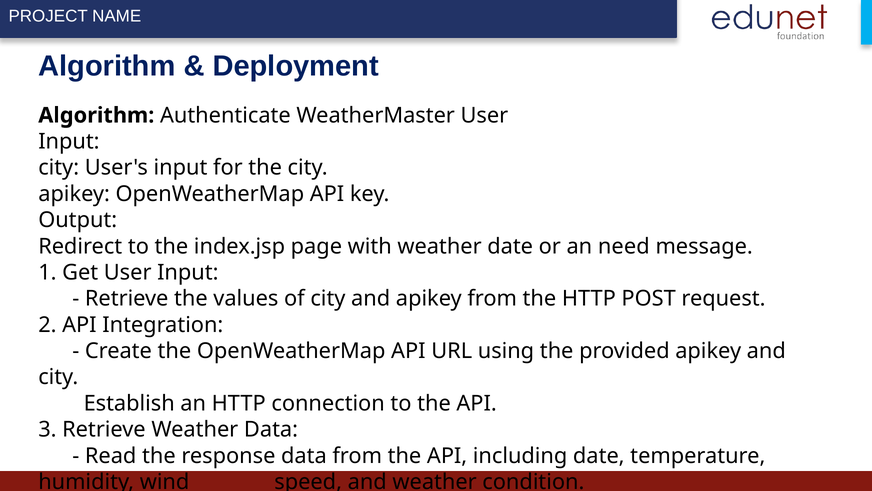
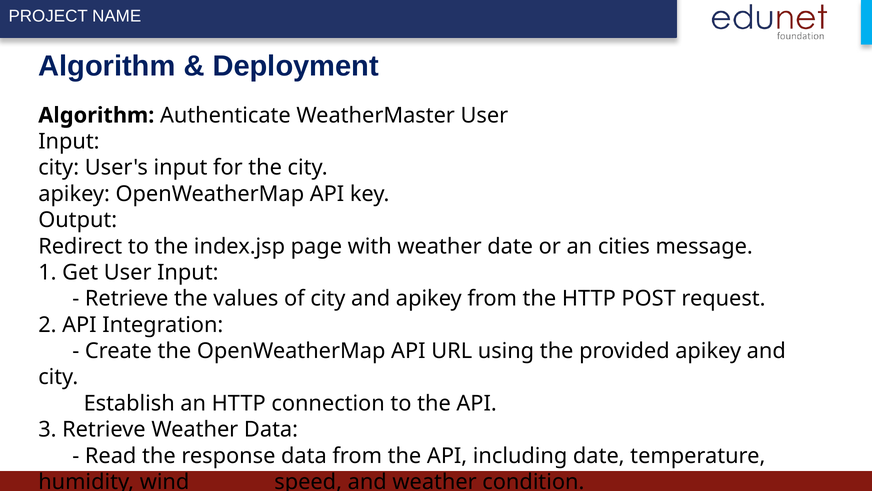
need: need -> cities
